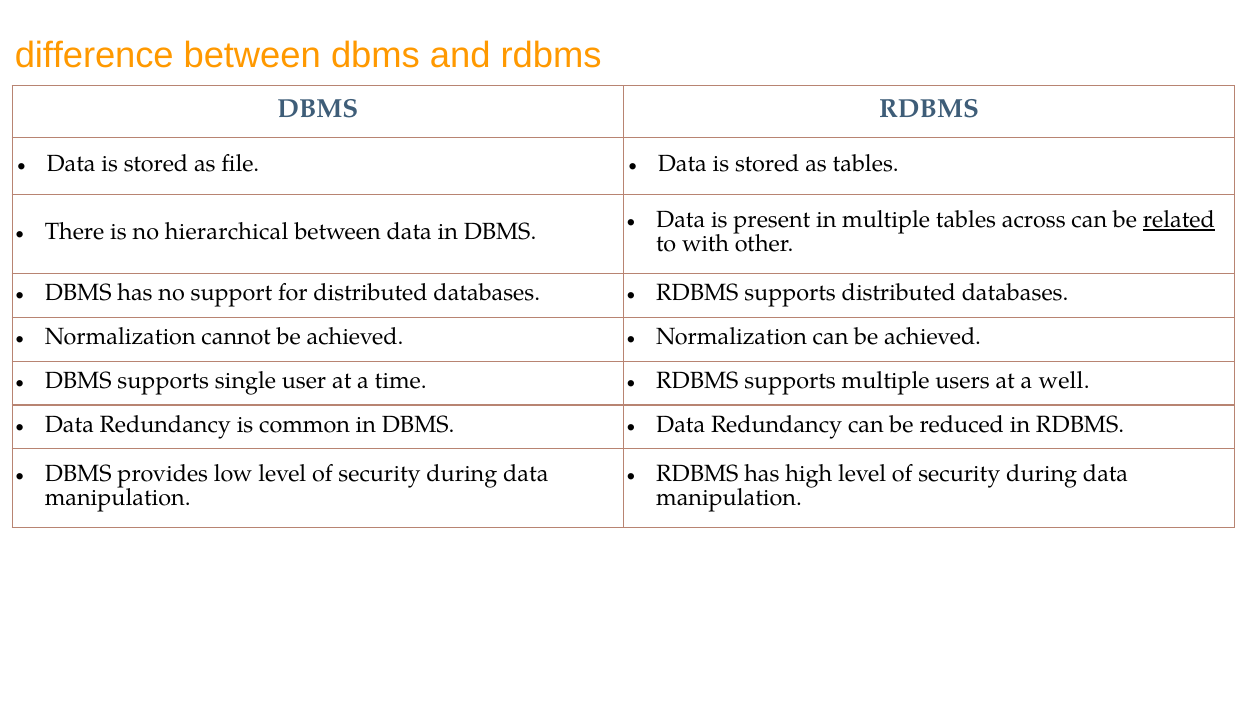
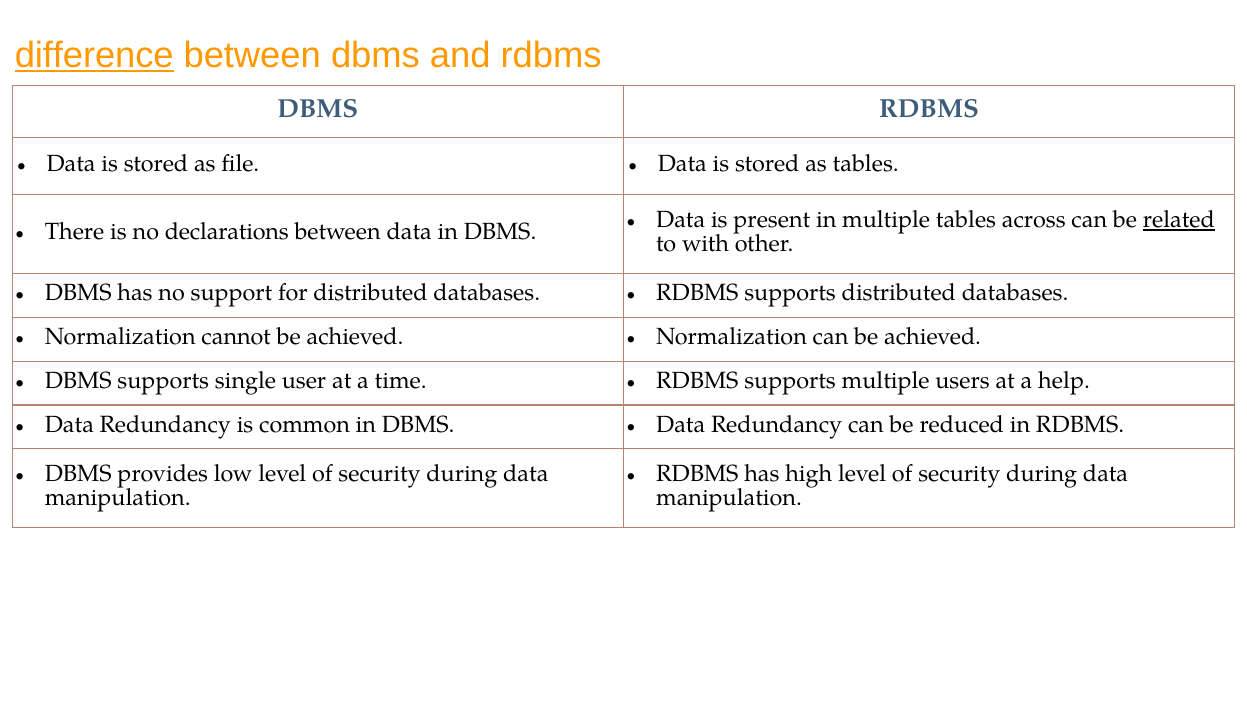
difference underline: none -> present
hierarchical: hierarchical -> declarations
well: well -> help
